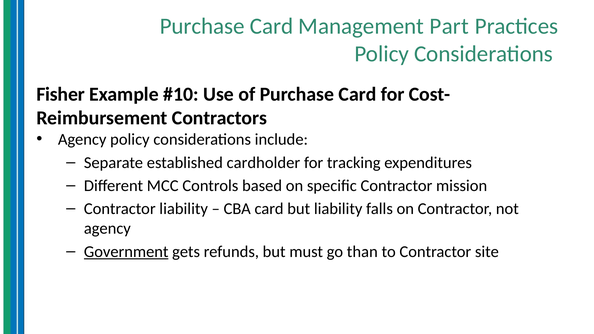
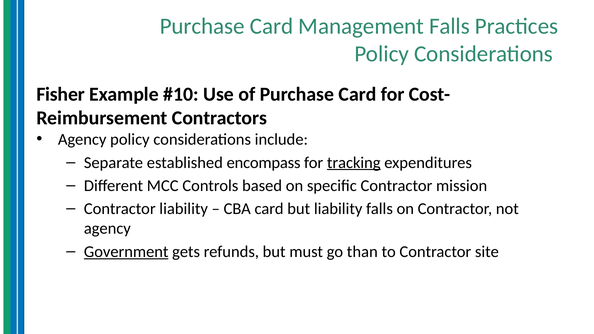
Management Part: Part -> Falls
cardholder: cardholder -> encompass
tracking underline: none -> present
